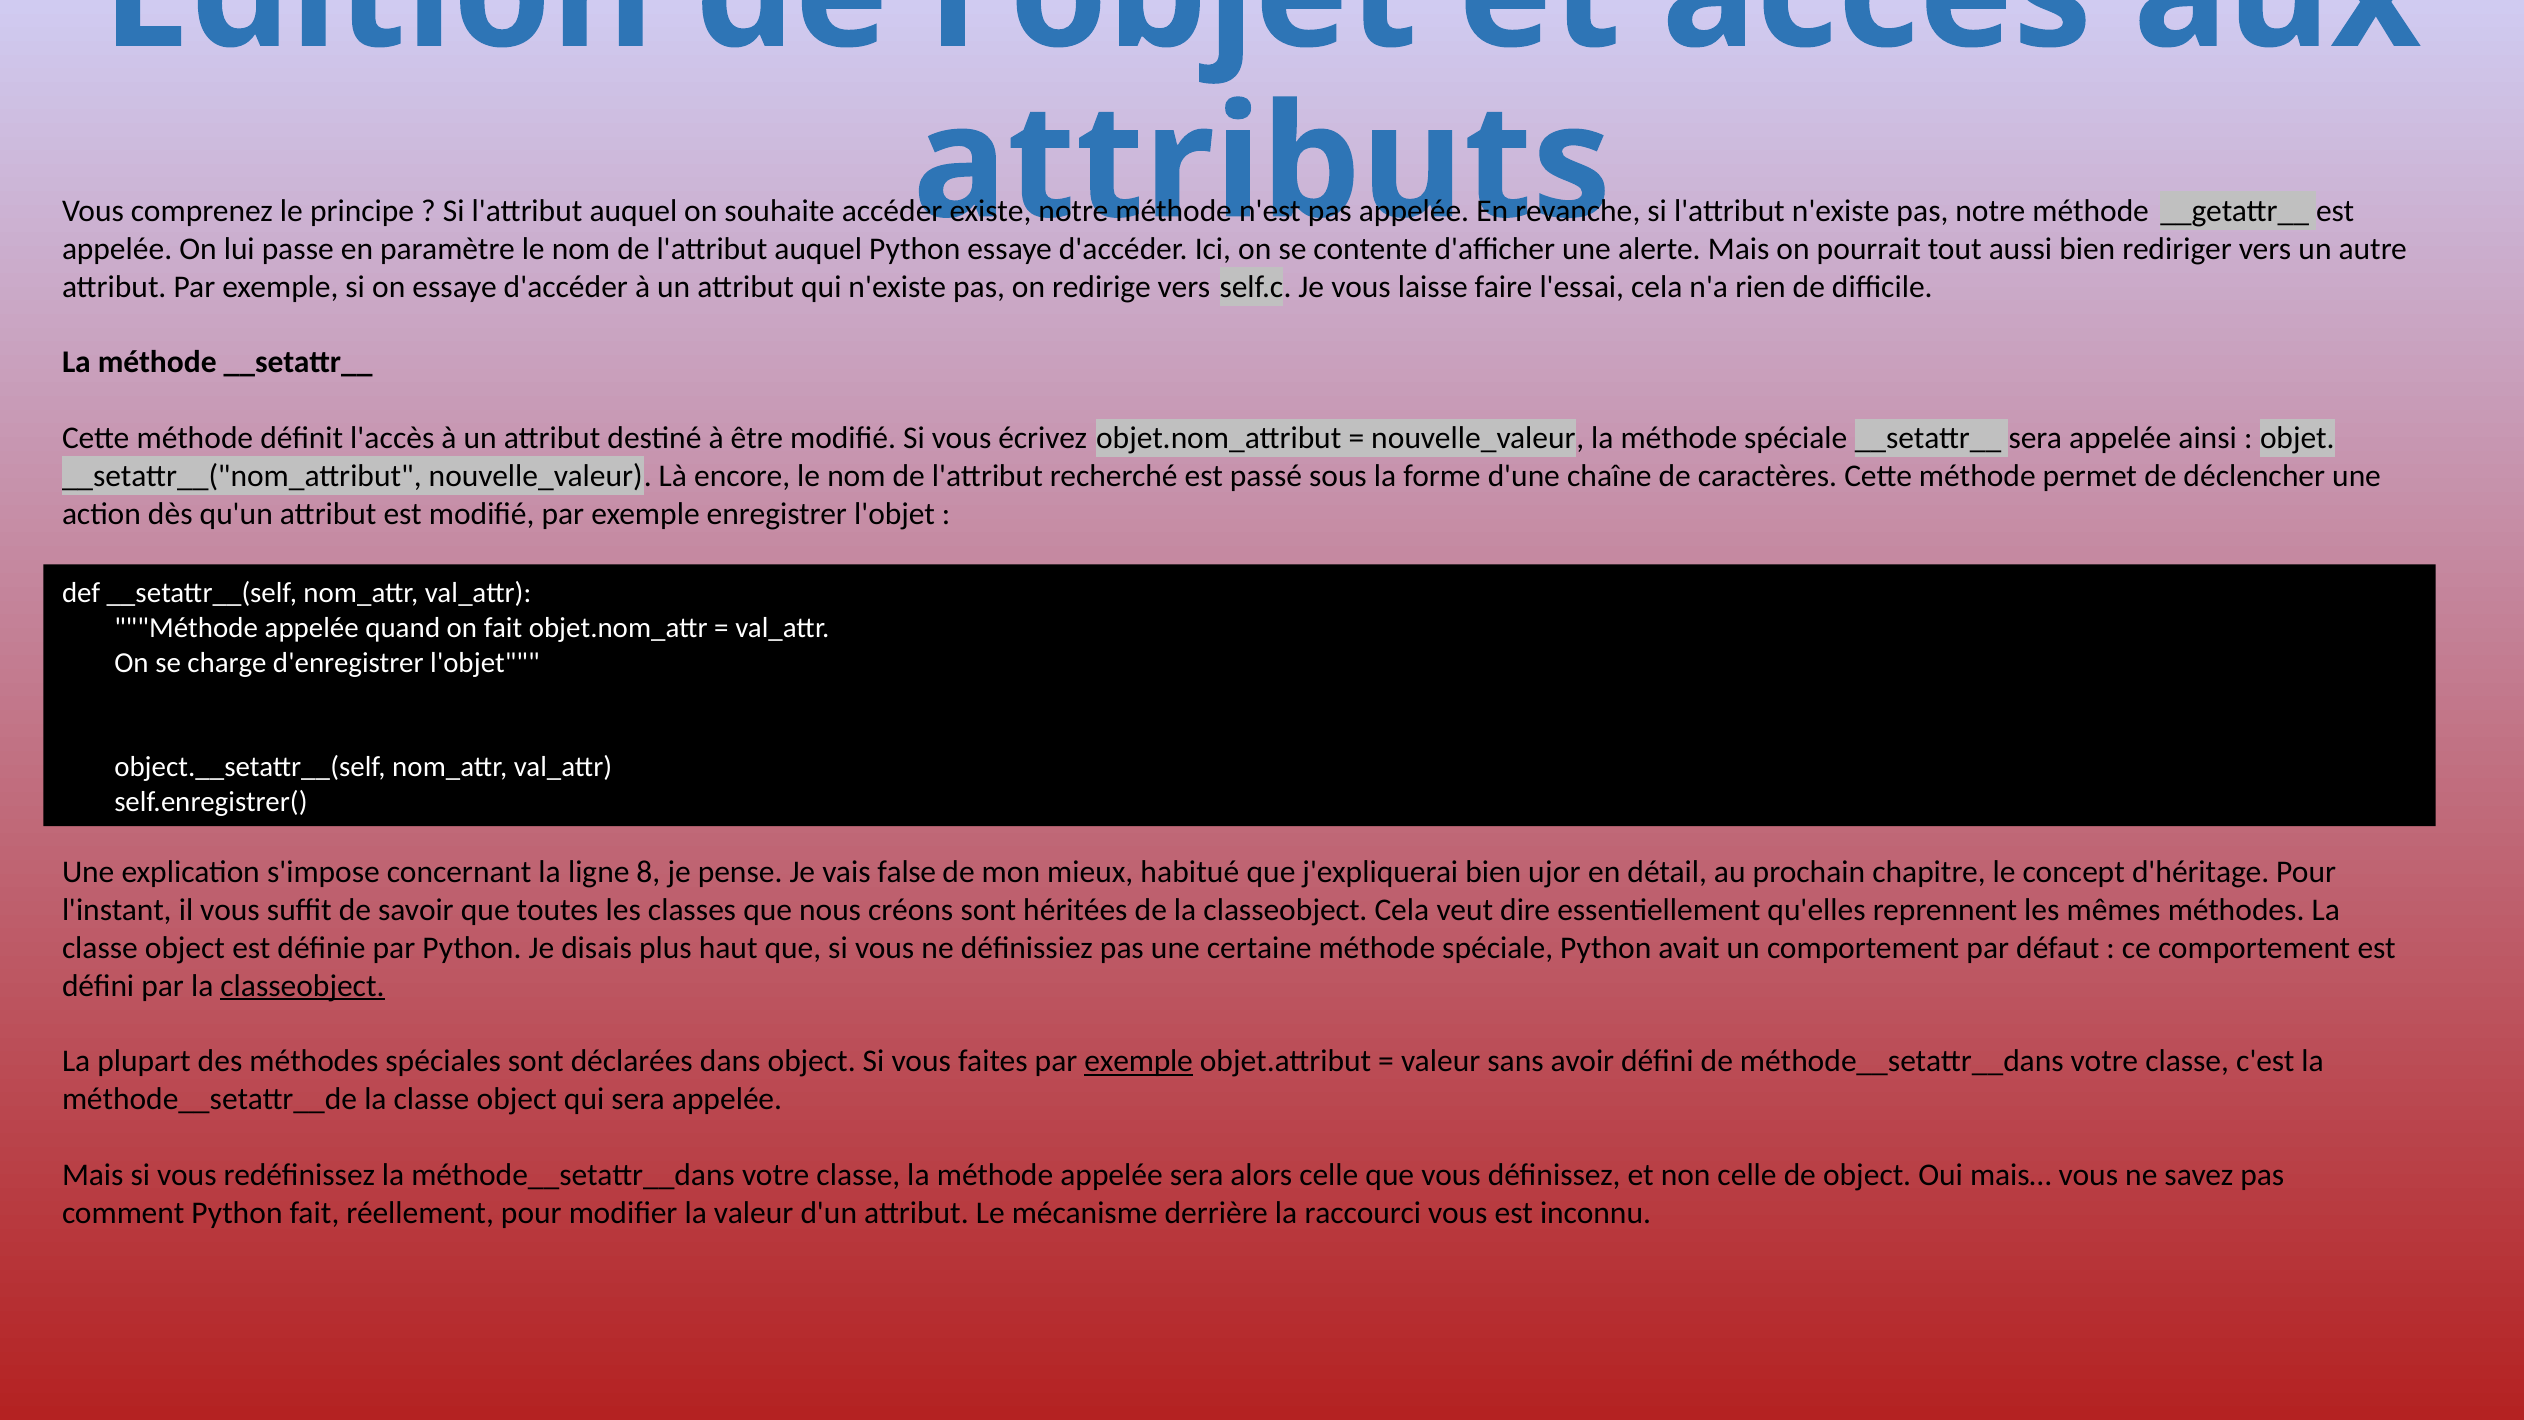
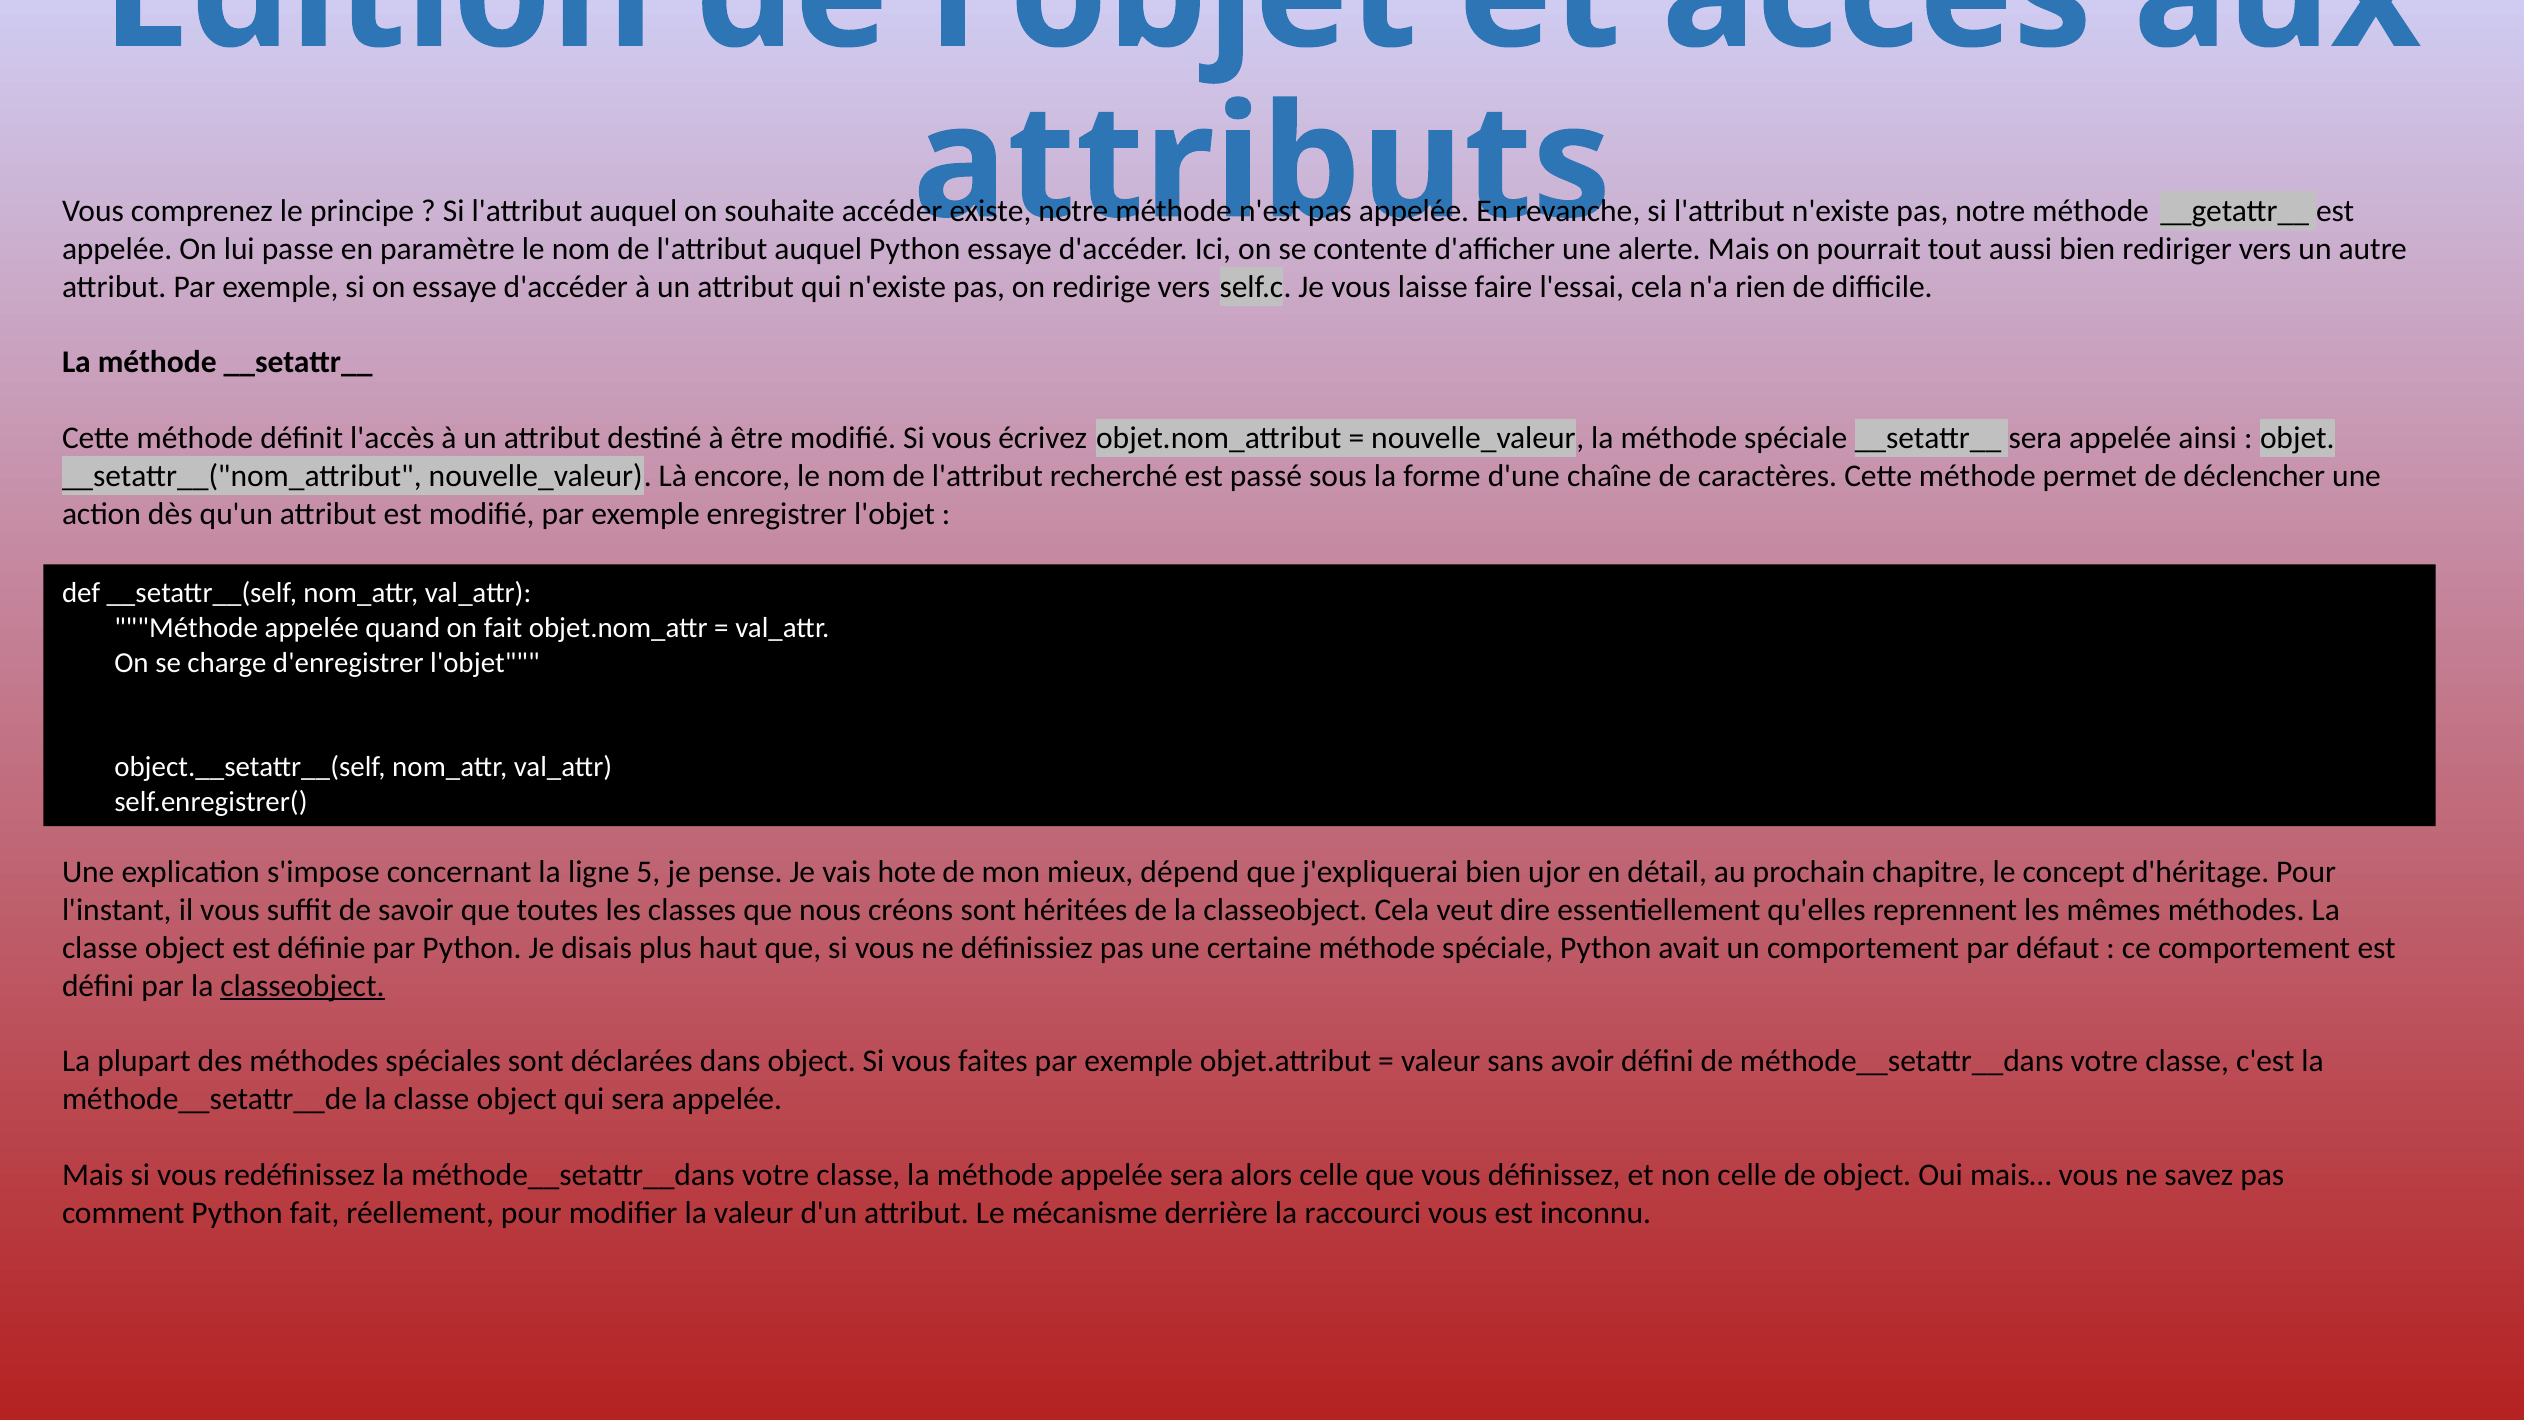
8: 8 -> 5
false: false -> hote
habitué: habitué -> dépend
exemple at (1139, 1061) underline: present -> none
